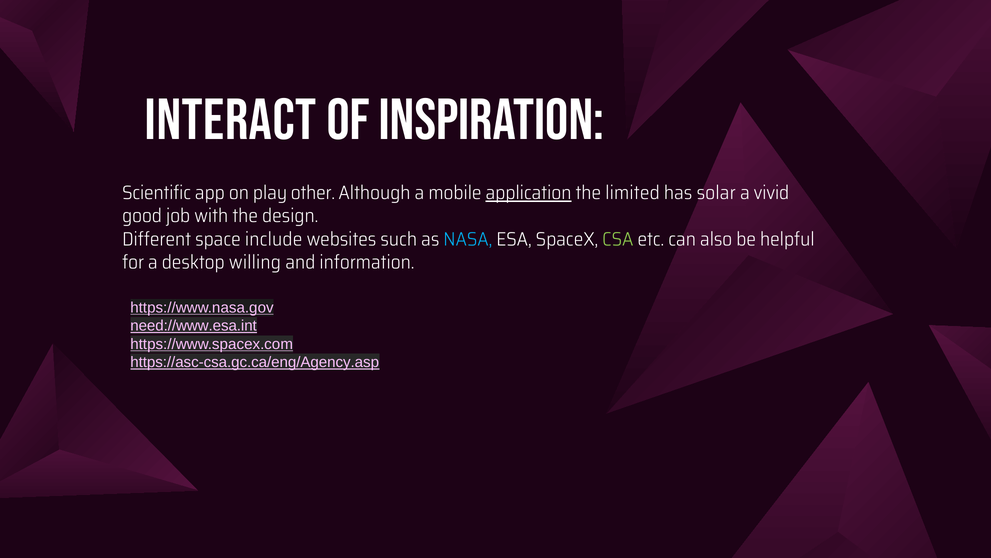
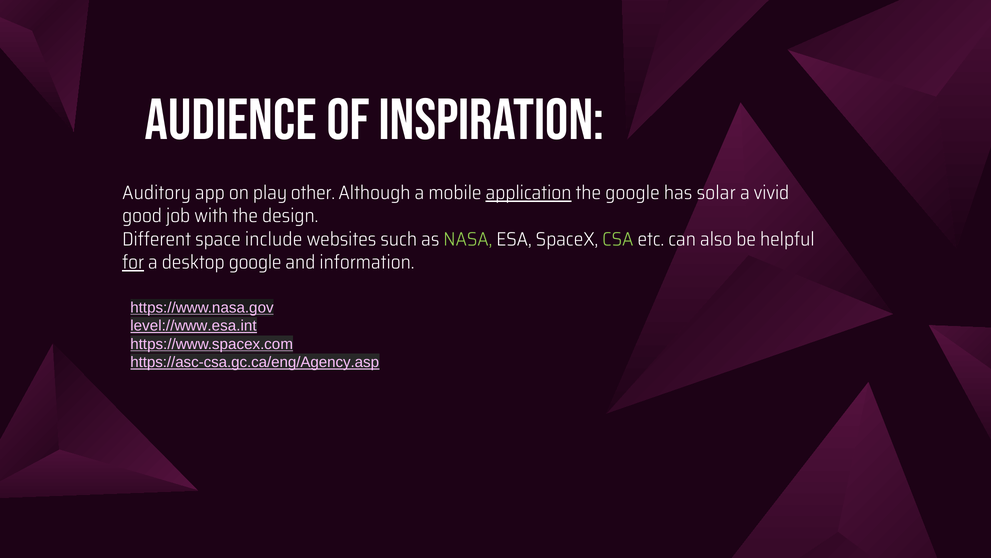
INTERACT: INTERACT -> AUDIENCE
Scientific: Scientific -> Auditory
the limited: limited -> google
NASA colour: light blue -> light green
for underline: none -> present
desktop willing: willing -> google
need://www.esa.int: need://www.esa.int -> level://www.esa.int
